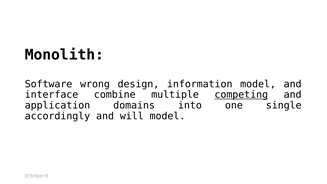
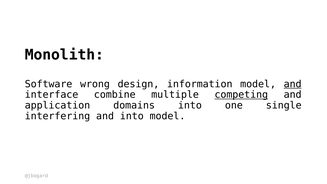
and at (293, 84) underline: none -> present
accordingly: accordingly -> interfering
and will: will -> into
